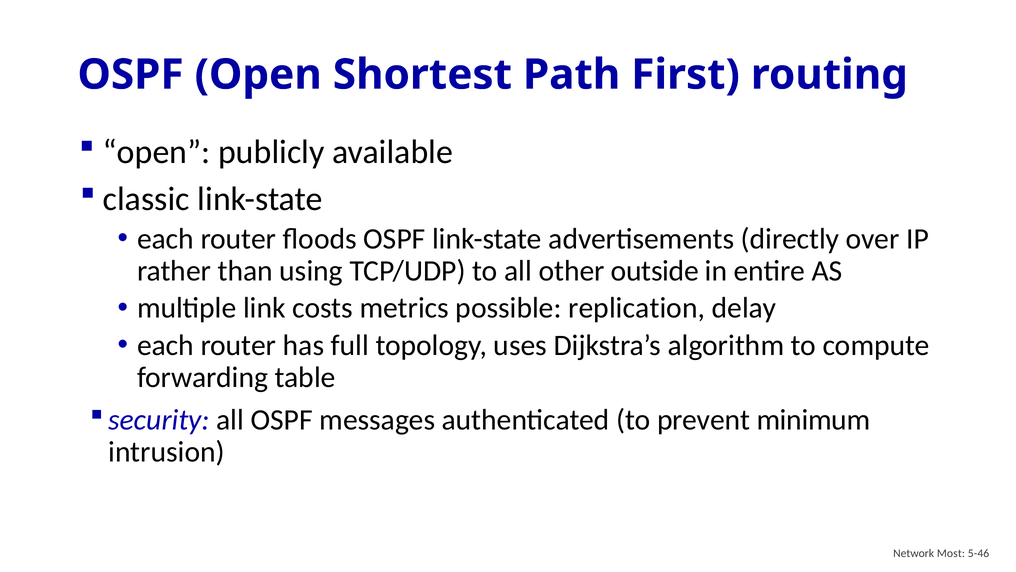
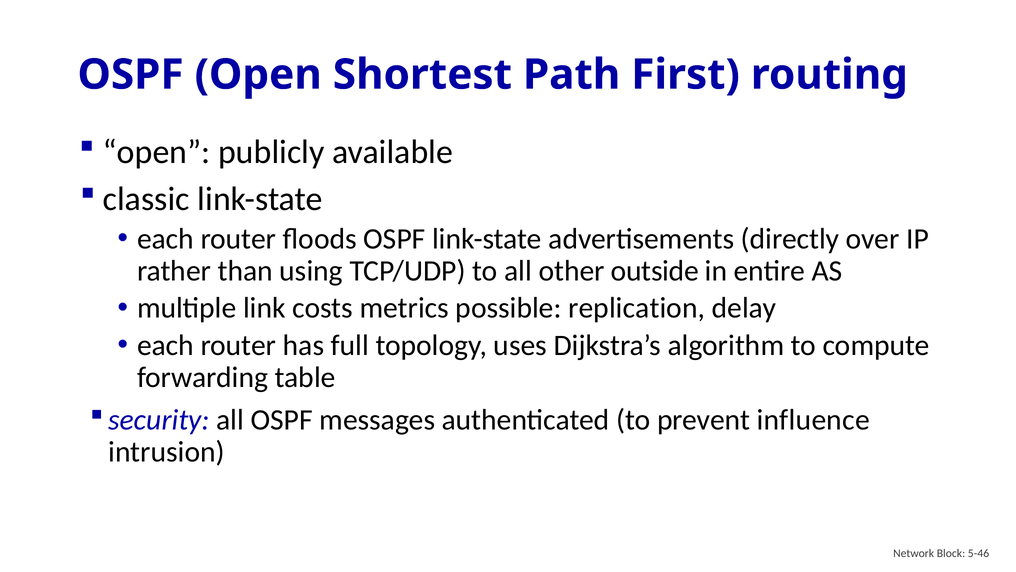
minimum: minimum -> influence
Most: Most -> Block
